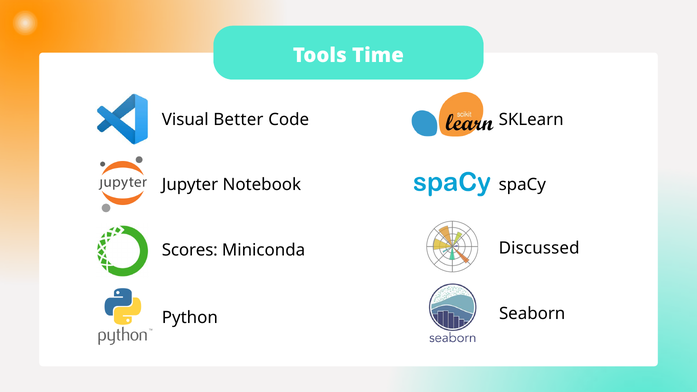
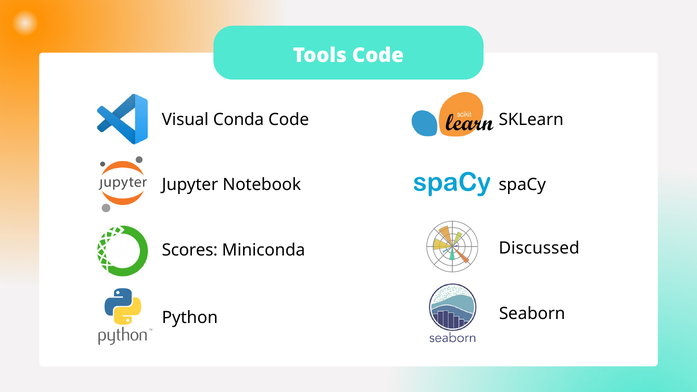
Tools Time: Time -> Code
Better: Better -> Conda
